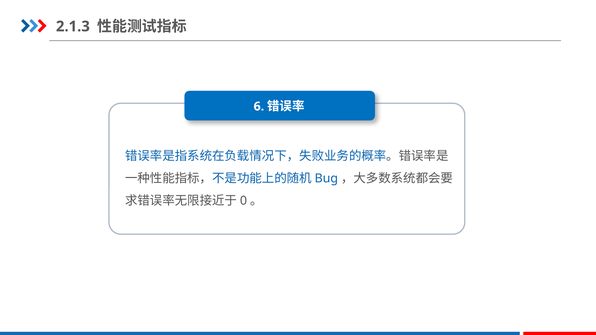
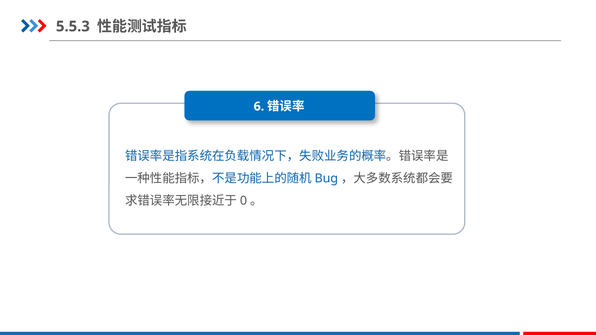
2.1.3: 2.1.3 -> 5.5.3
